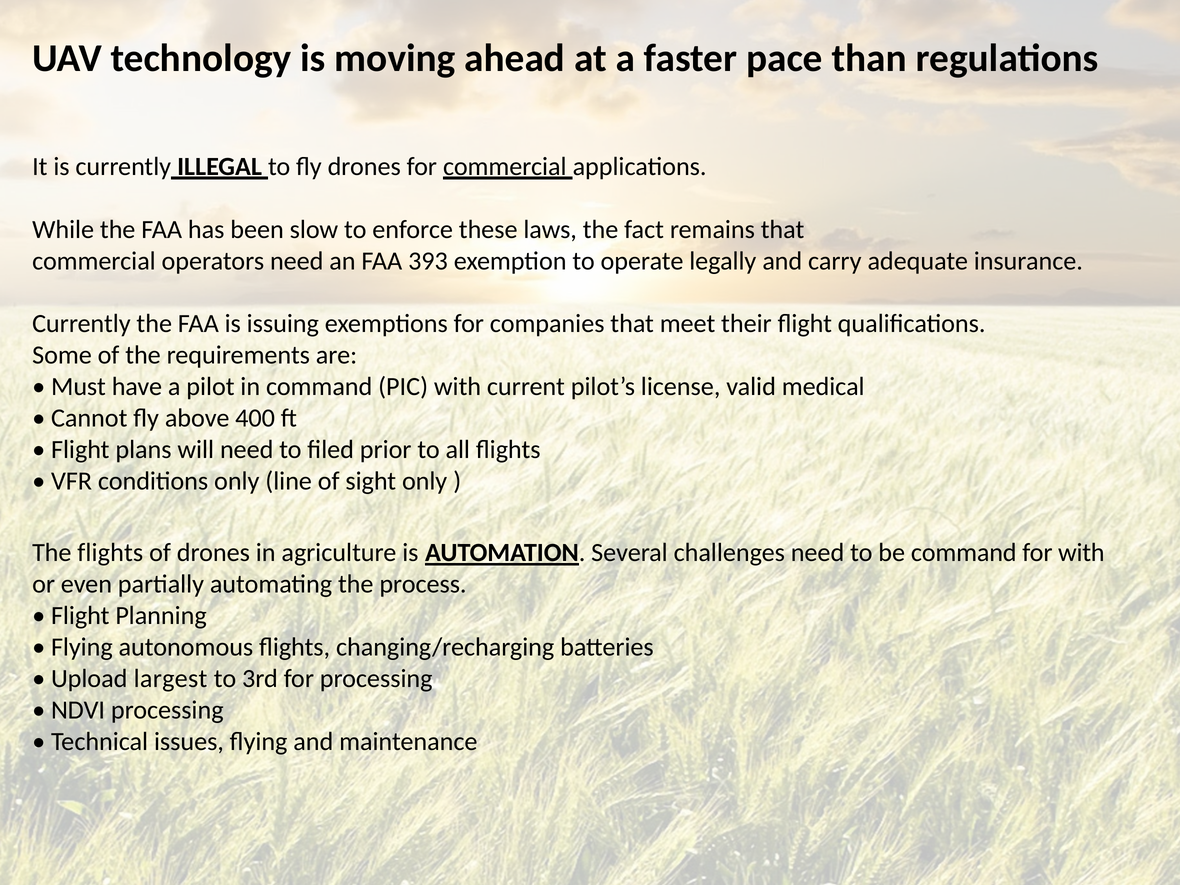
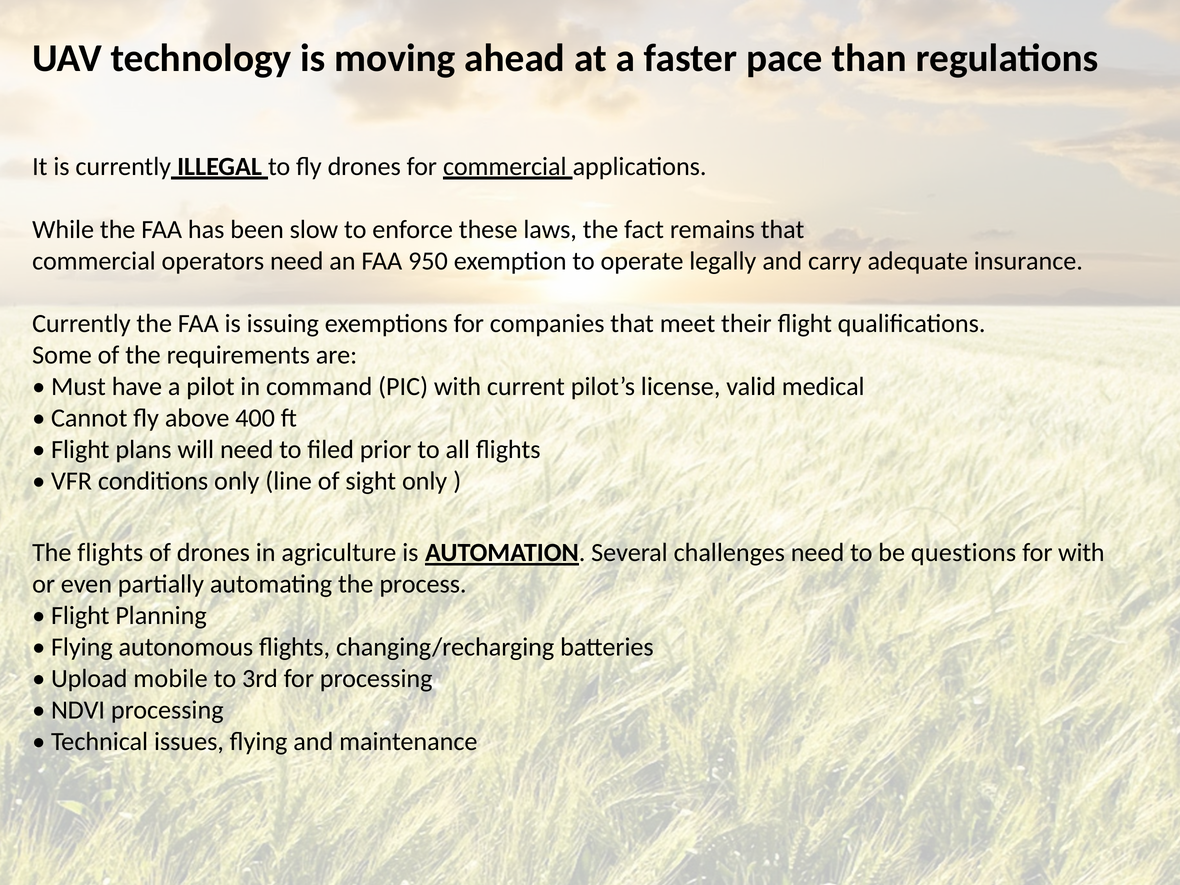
393: 393 -> 950
be command: command -> questions
largest: largest -> mobile
